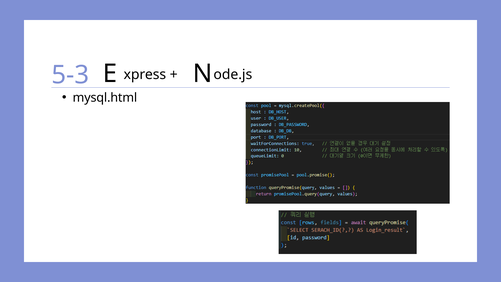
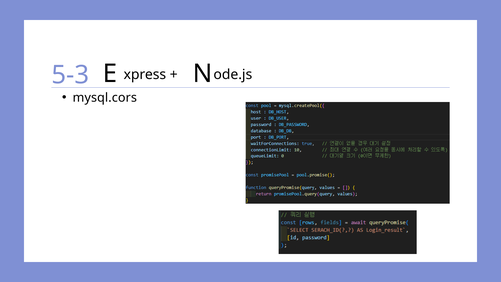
mysql.html: mysql.html -> mysql.cors
